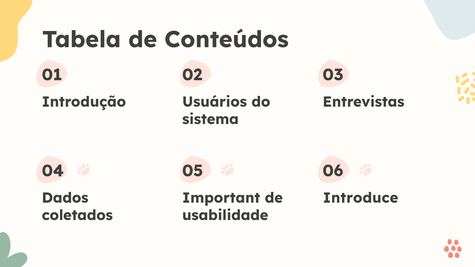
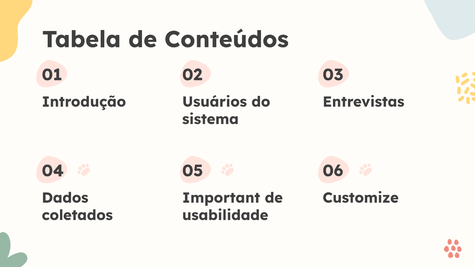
Introduce: Introduce -> Customize
